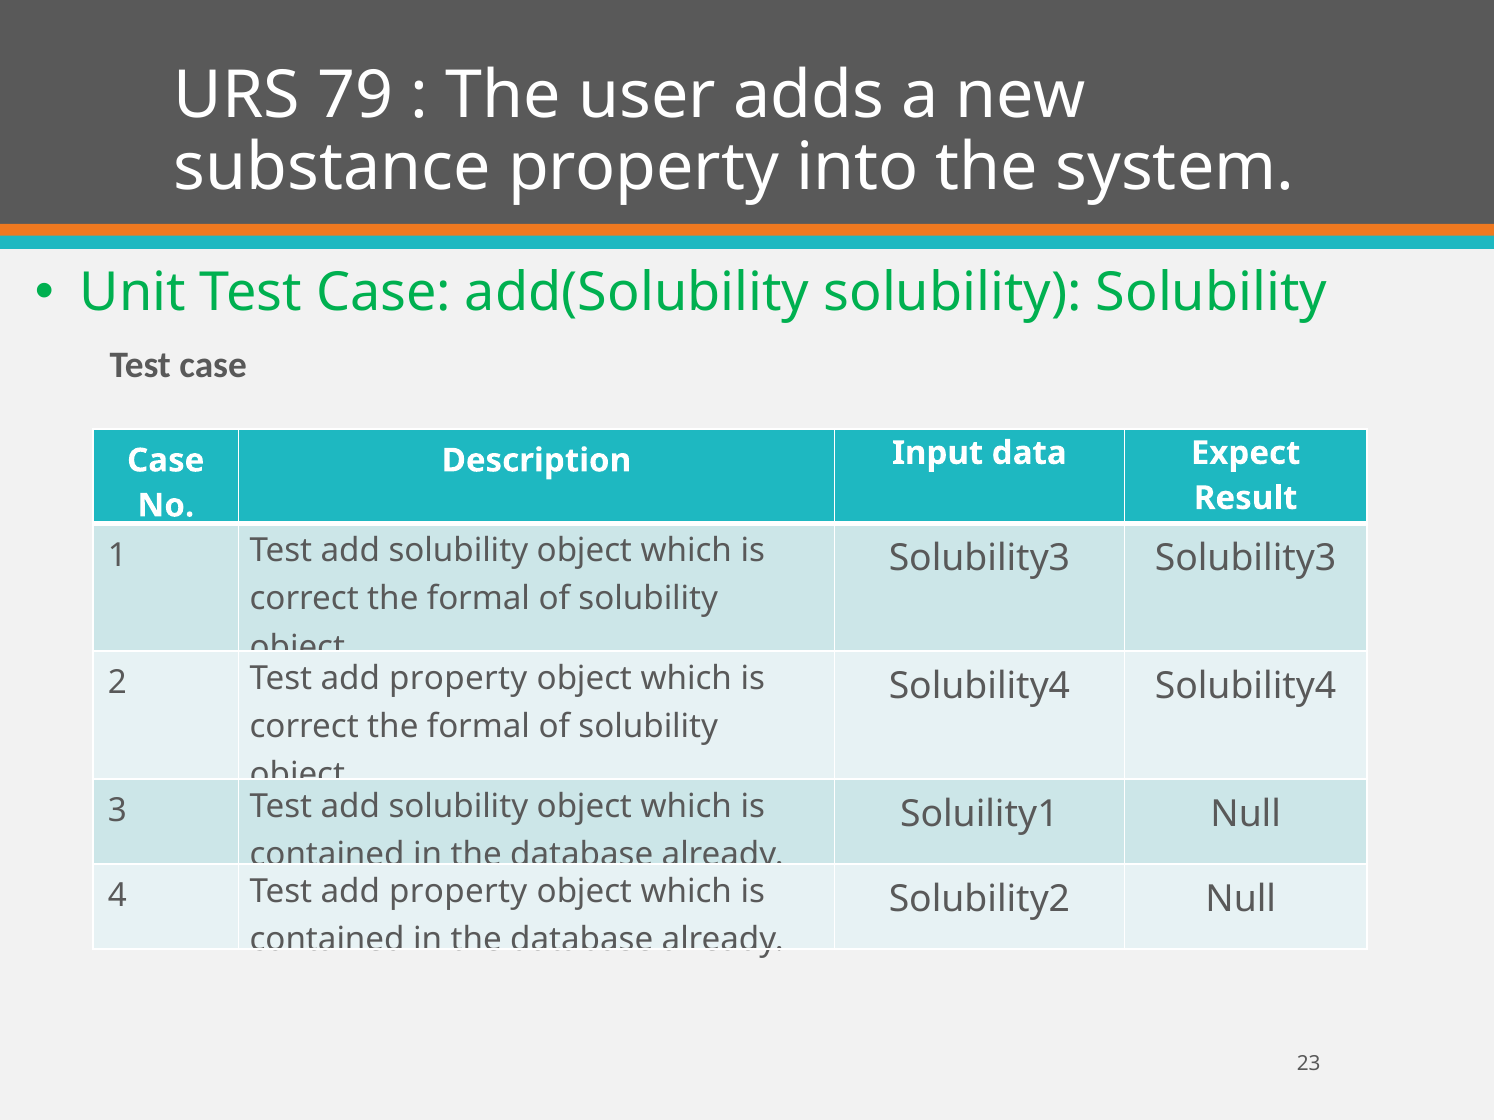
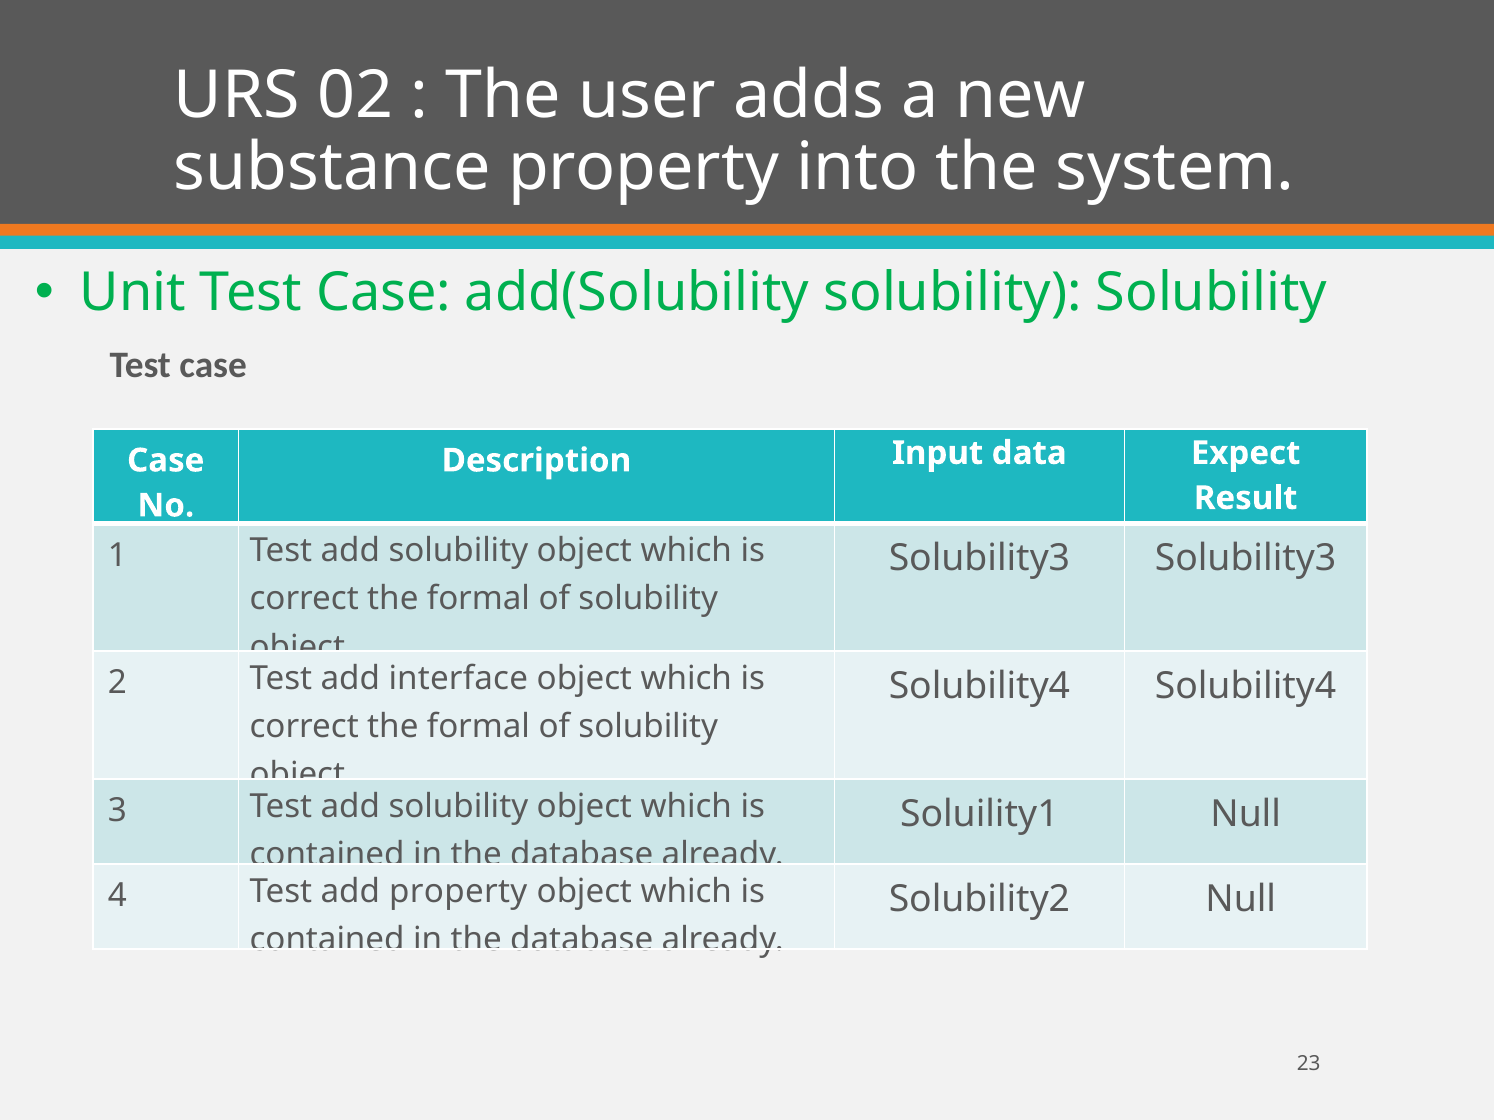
79: 79 -> 02
2 Test add property: property -> interface
